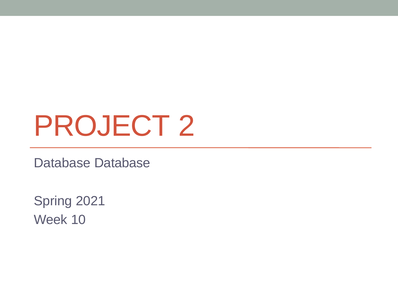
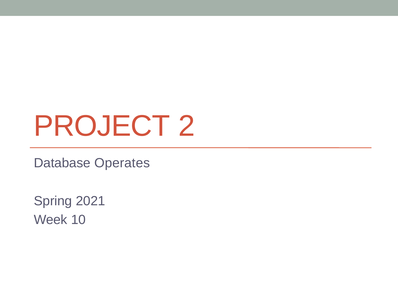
Database Database: Database -> Operates
